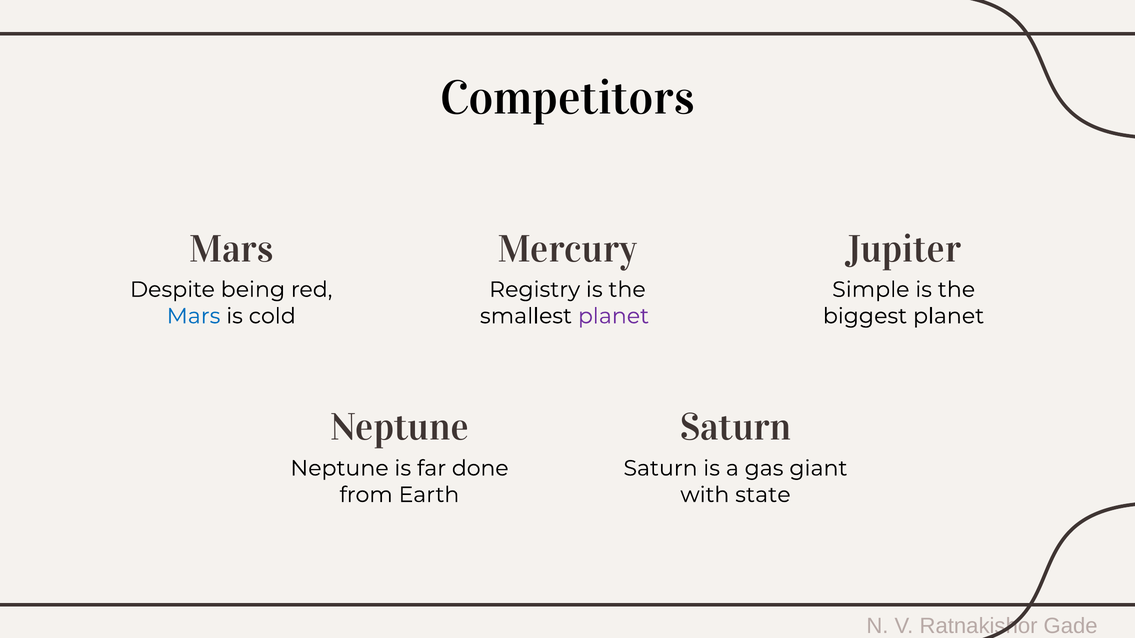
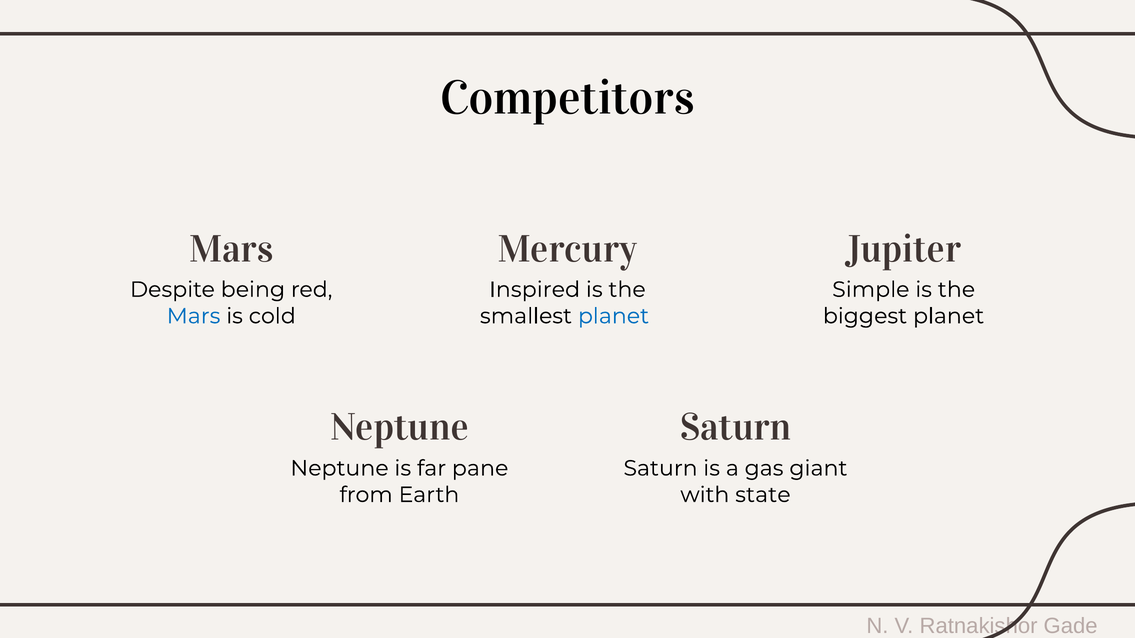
Registry: Registry -> Inspired
planet at (614, 316) colour: purple -> blue
done: done -> pane
